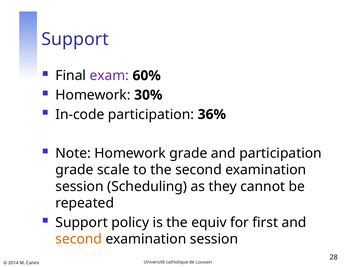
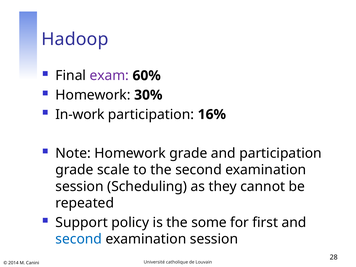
Support at (75, 39): Support -> Hadoop
In-code: In-code -> In-work
36%: 36% -> 16%
equiv: equiv -> some
second at (79, 239) colour: orange -> blue
